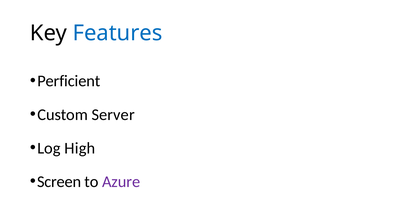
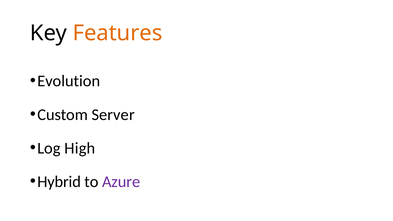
Features colour: blue -> orange
Perficient: Perficient -> Evolution
Screen: Screen -> Hybrid
